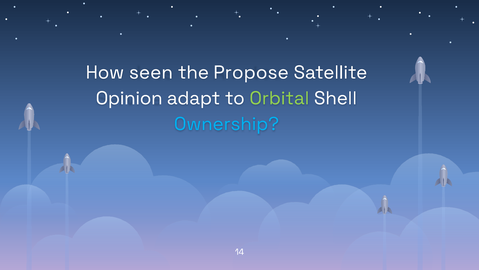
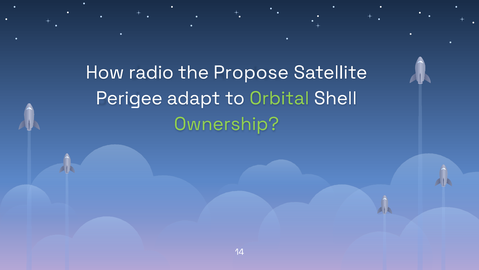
seen: seen -> radio
Opinion: Opinion -> Perigee
Ownership colour: light blue -> light green
